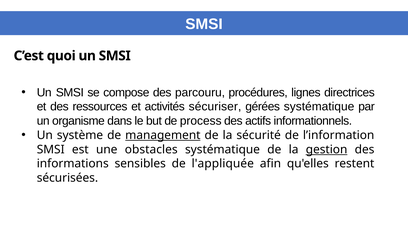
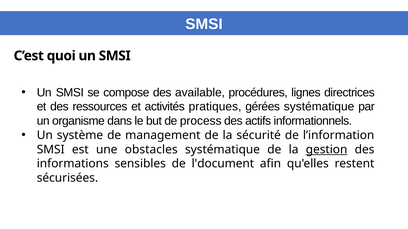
parcouru: parcouru -> available
sécuriser: sécuriser -> pratiques
management underline: present -> none
l'appliquée: l'appliquée -> l'document
